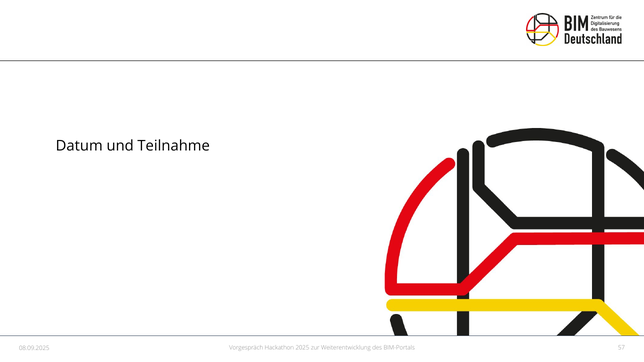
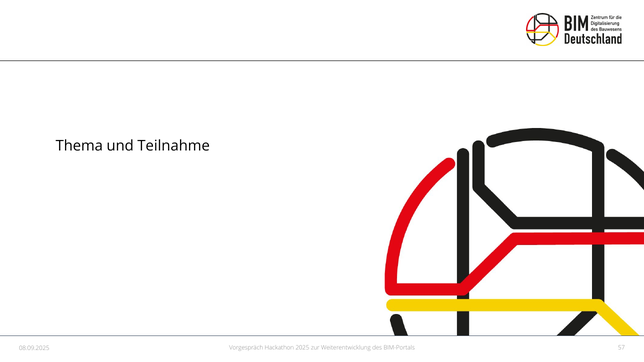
Datum: Datum -> Thema
